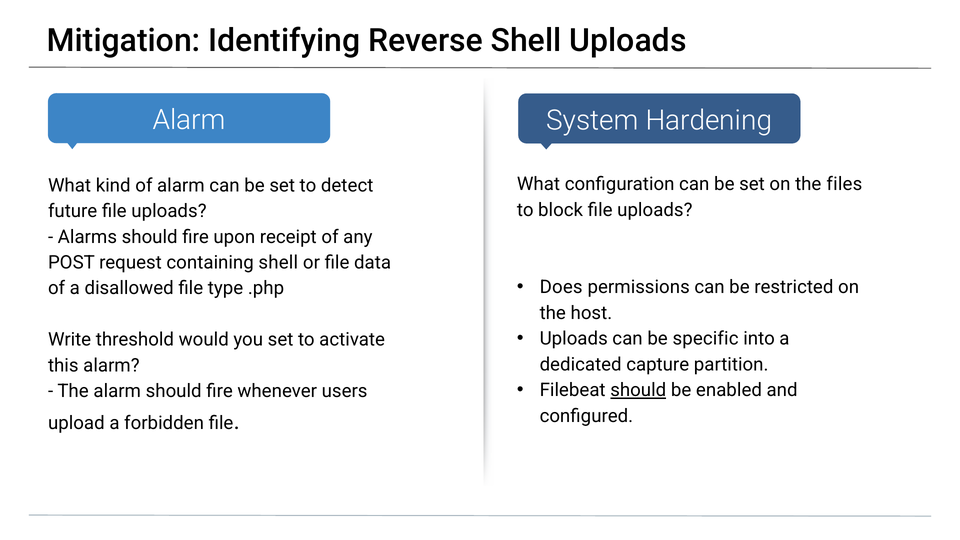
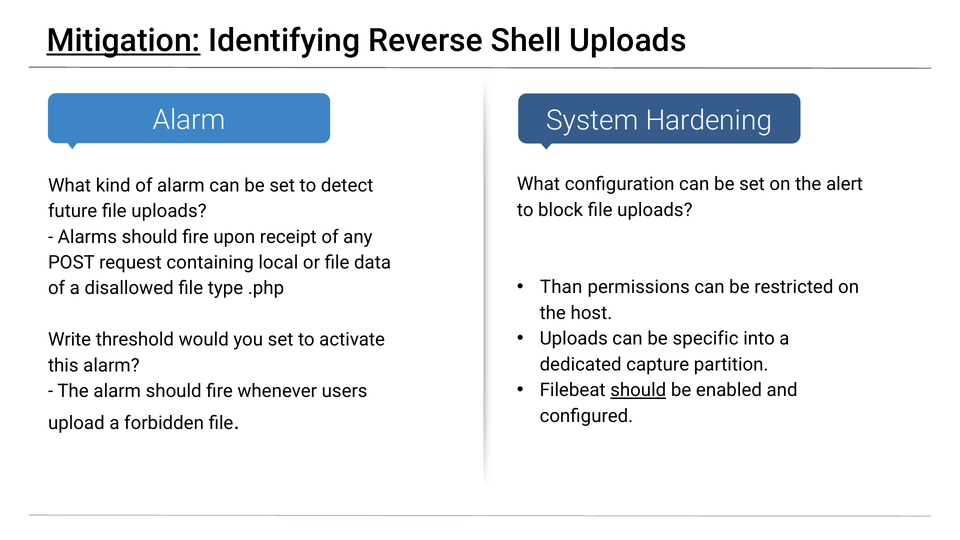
Mitigation underline: none -> present
files: files -> alert
containing shell: shell -> local
Does: Does -> Than
